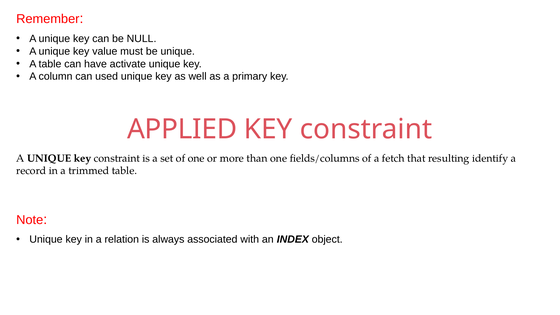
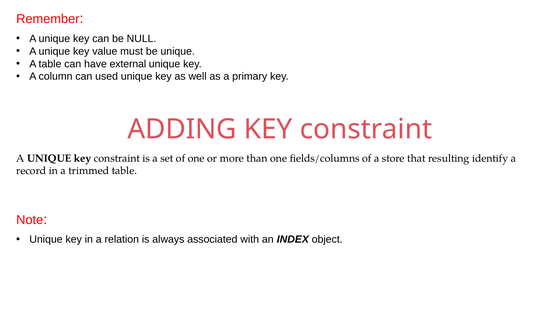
activate: activate -> external
APPLIED: APPLIED -> ADDING
fetch: fetch -> store
